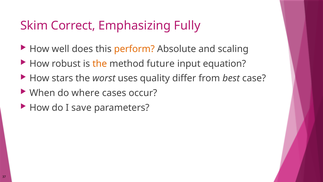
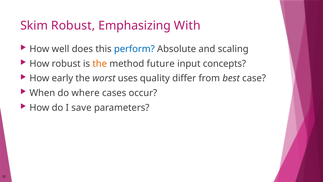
Skim Correct: Correct -> Robust
Fully: Fully -> With
perform colour: orange -> blue
equation: equation -> concepts
stars: stars -> early
